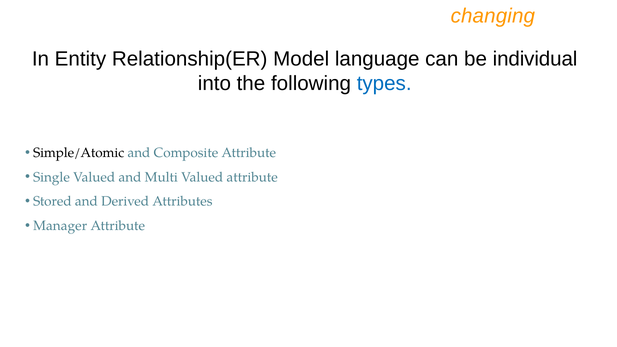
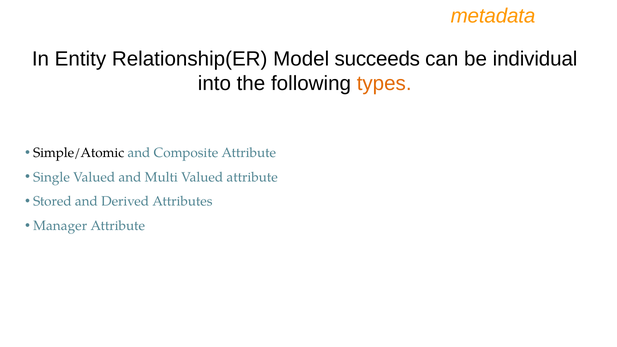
changing: changing -> metadata
language: language -> succeeds
types colour: blue -> orange
